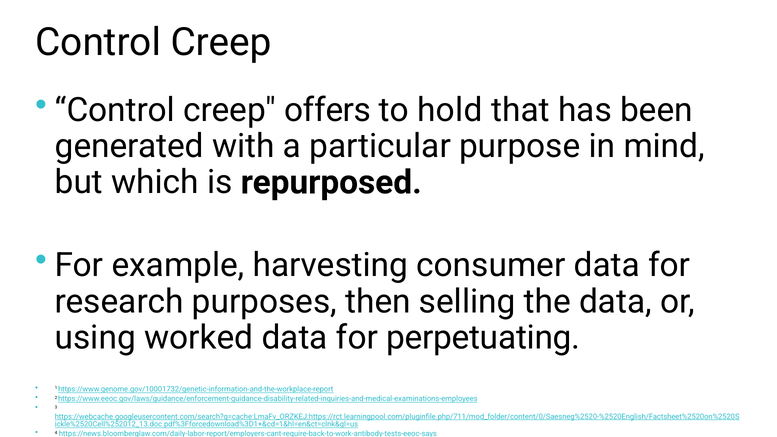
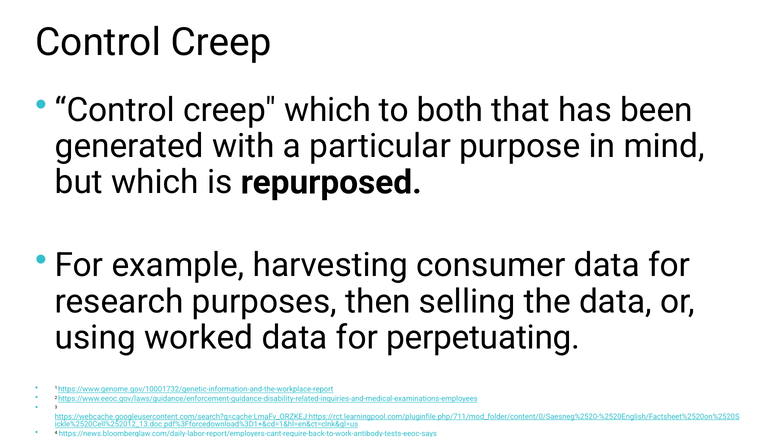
creep offers: offers -> which
hold: hold -> both
